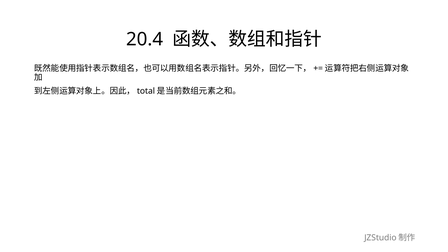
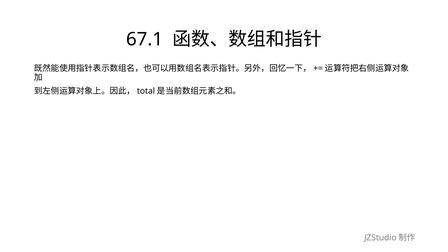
20.4: 20.4 -> 67.1
